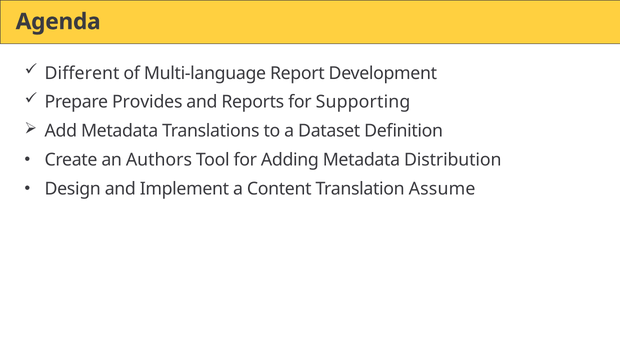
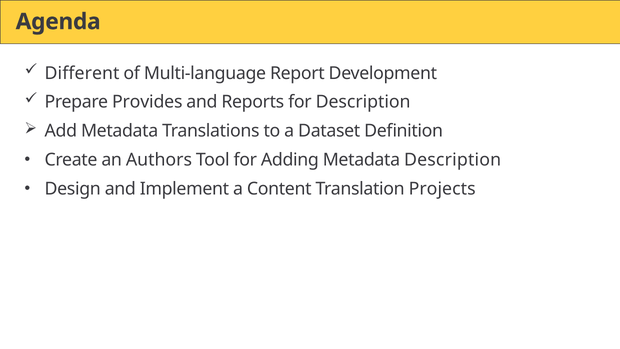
for Supporting: Supporting -> Description
Metadata Distribution: Distribution -> Description
Assume: Assume -> Projects
